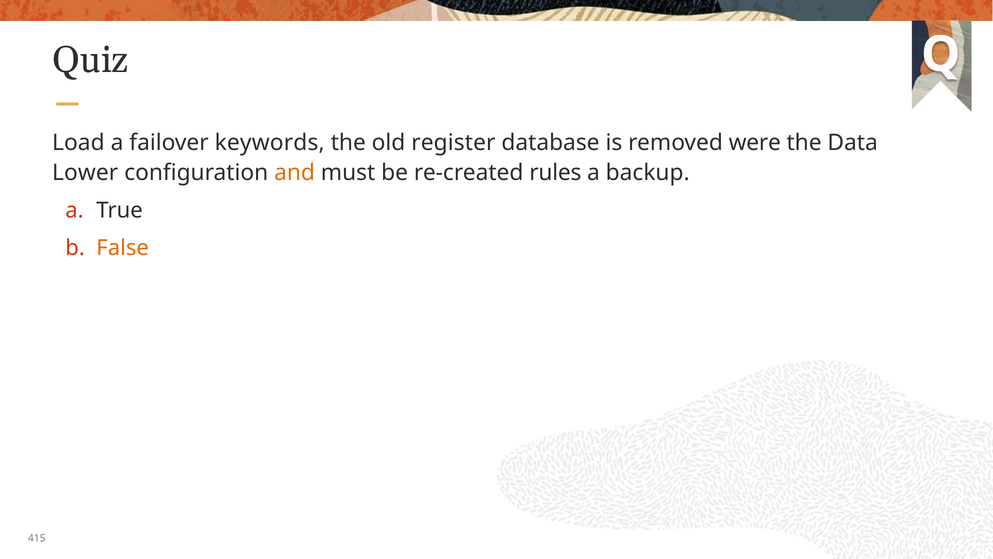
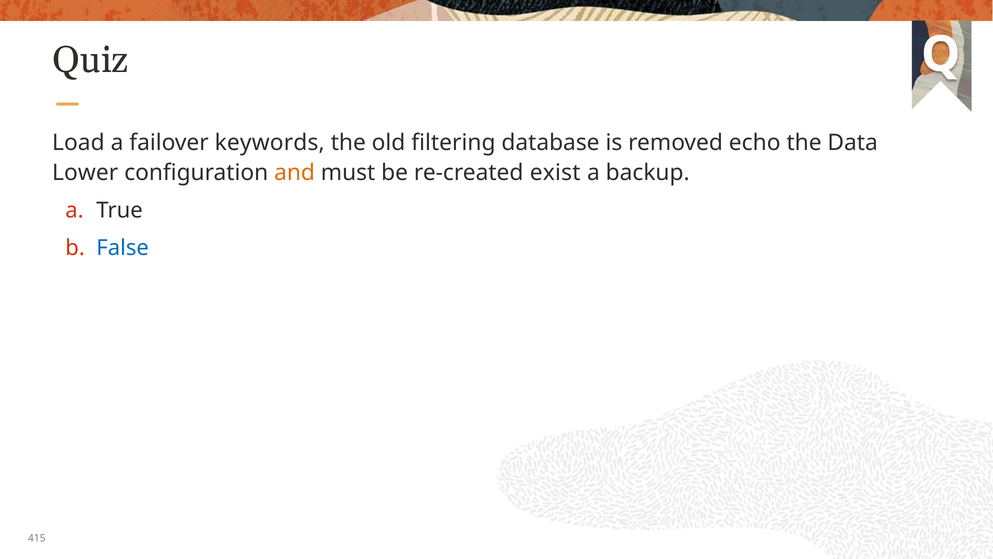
register: register -> filtering
were: were -> echo
rules: rules -> exist
False colour: orange -> blue
